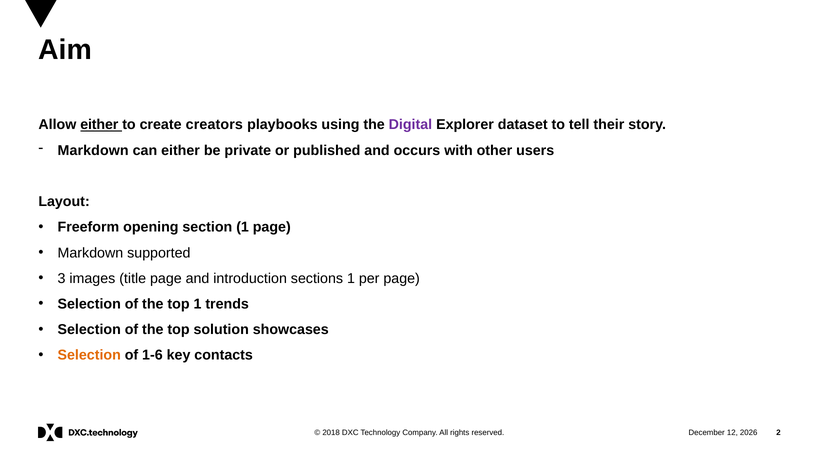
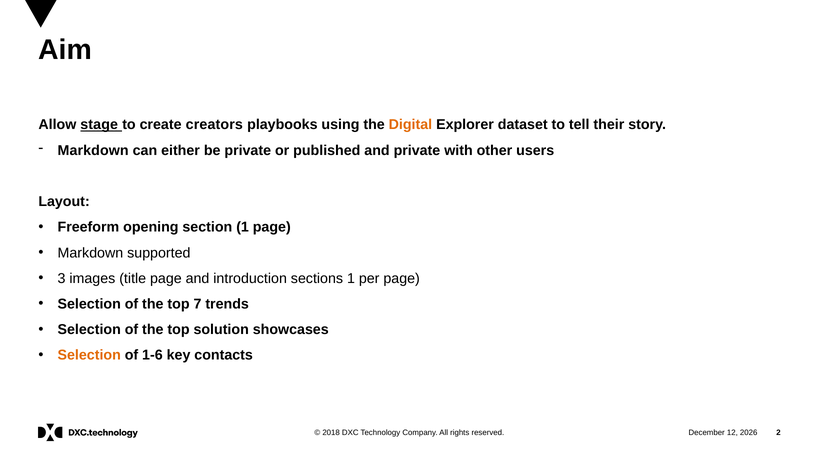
Allow either: either -> stage
Digital colour: purple -> orange
and occurs: occurs -> private
top 1: 1 -> 7
